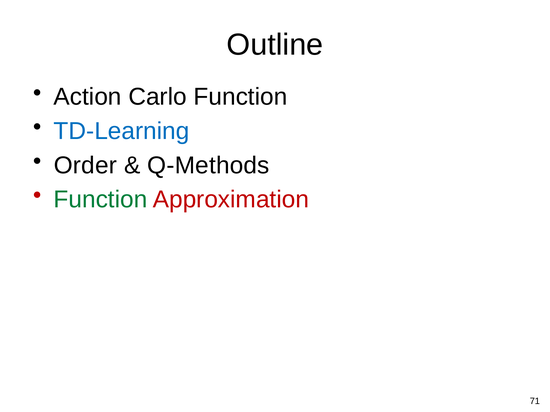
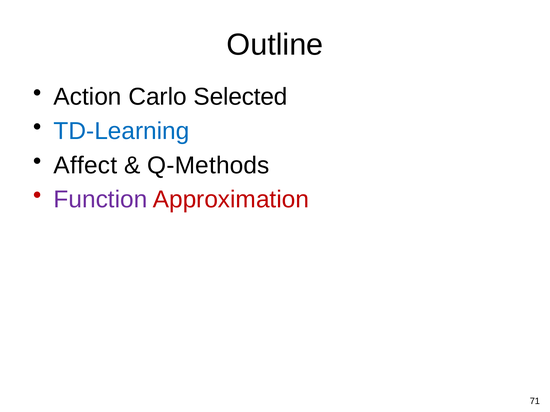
Carlo Function: Function -> Selected
Order: Order -> Affect
Function at (100, 200) colour: green -> purple
